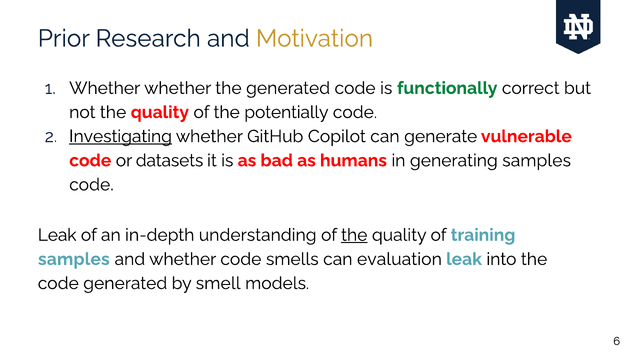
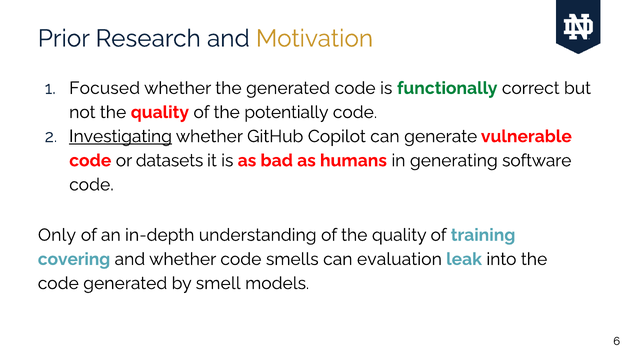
Whether at (105, 88): Whether -> Focused
generating samples: samples -> software
Leak at (57, 235): Leak -> Only
the at (354, 235) underline: present -> none
samples at (74, 259): samples -> covering
